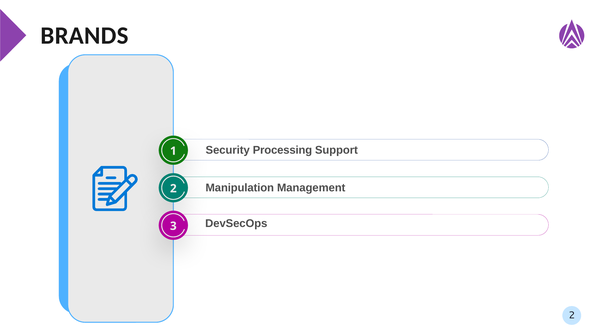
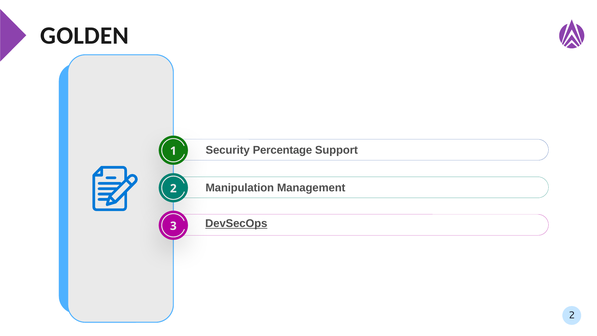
BRANDS: BRANDS -> GOLDEN
Processing: Processing -> Percentage
DevSecOps underline: none -> present
